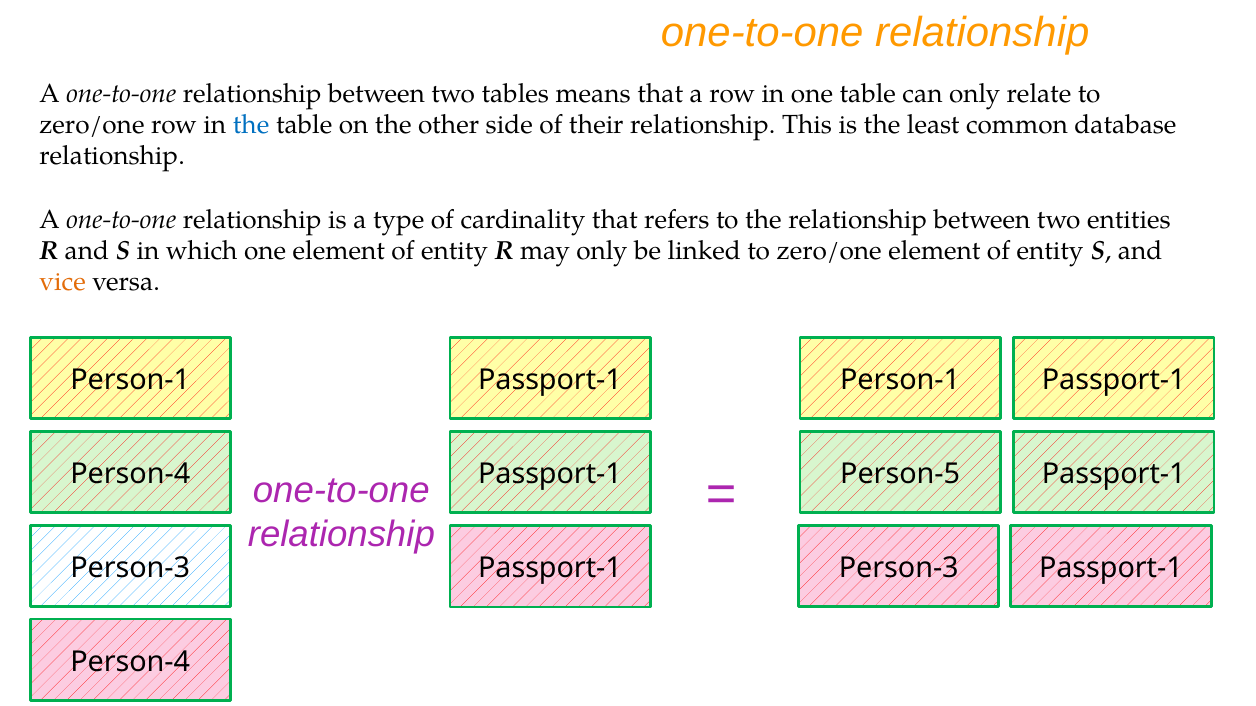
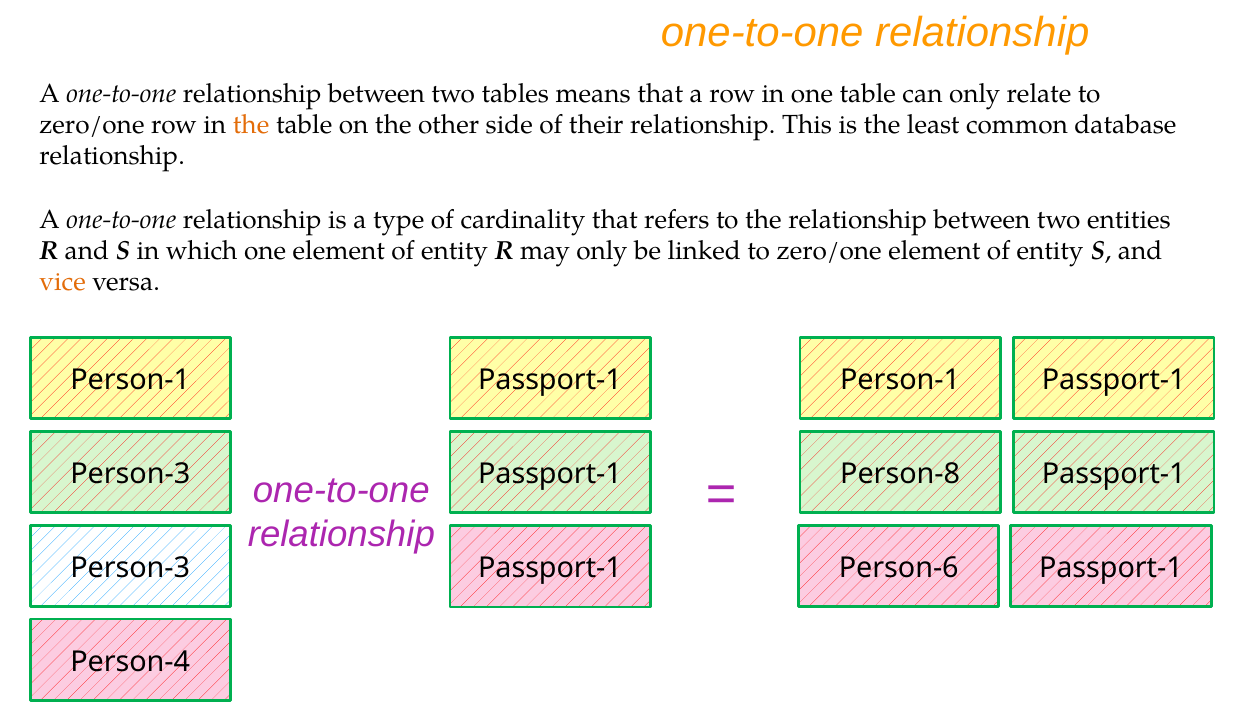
the at (251, 125) colour: blue -> orange
Person-4 at (130, 474): Person-4 -> Person-3
Person-5: Person-5 -> Person-8
Person-3 Passport-1 Person-3: Person-3 -> Person-6
